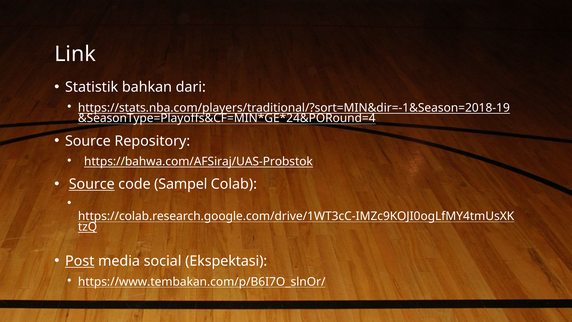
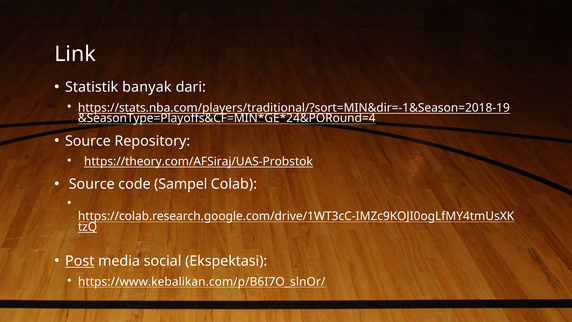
bahkan: bahkan -> banyak
https://bahwa.com/AFSiraj/UAS-Probstok: https://bahwa.com/AFSiraj/UAS-Probstok -> https://theory.com/AFSiraj/UAS-Probstok
Source at (92, 184) underline: present -> none
https://www.tembakan.com/p/B6I7O_slnOr/: https://www.tembakan.com/p/B6I7O_slnOr/ -> https://www.kebalikan.com/p/B6I7O_slnOr/
